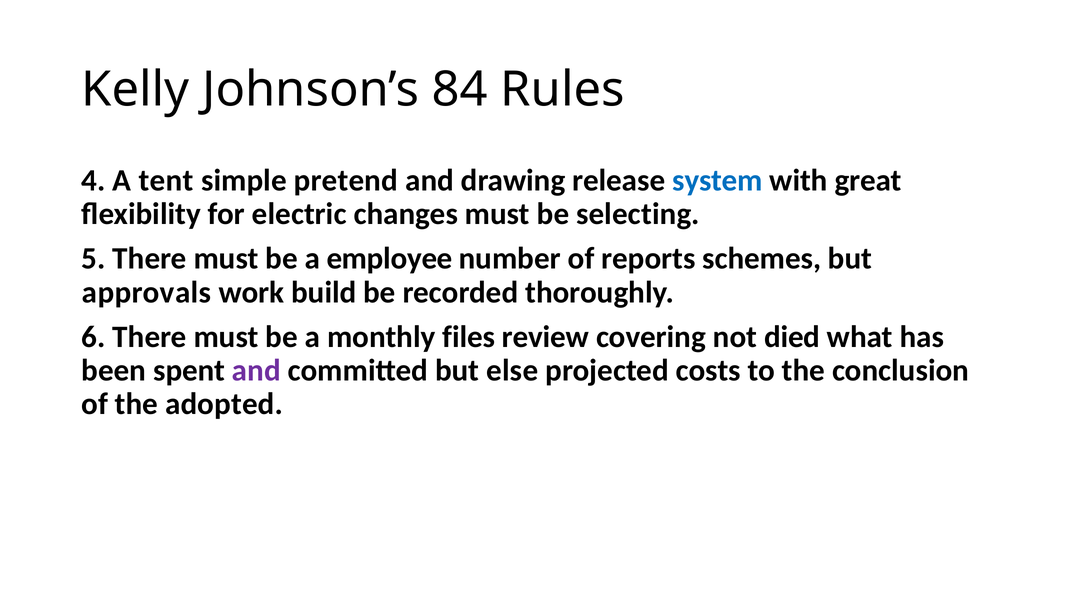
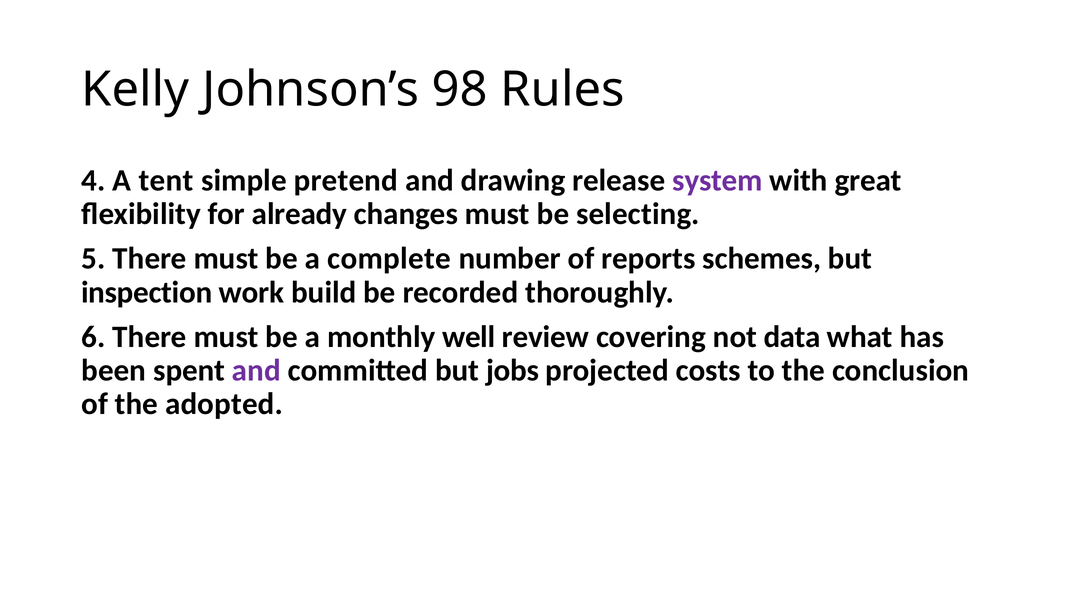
84: 84 -> 98
system colour: blue -> purple
electric: electric -> already
employee: employee -> complete
approvals: approvals -> inspection
files: files -> well
died: died -> data
else: else -> jobs
